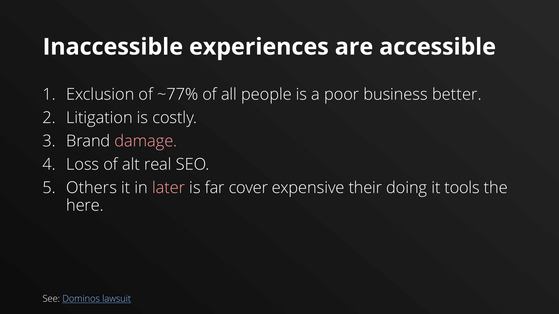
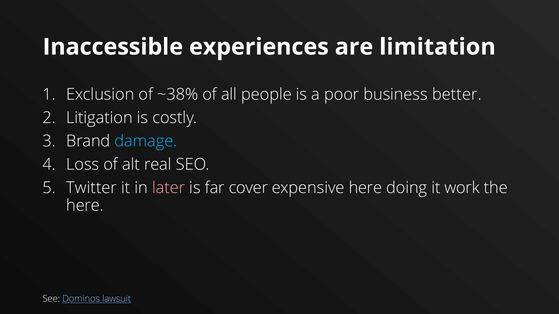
accessible: accessible -> limitation
~77%: ~77% -> ~38%
damage colour: pink -> light blue
Others: Others -> Twitter
expensive their: their -> here
tools: tools -> work
